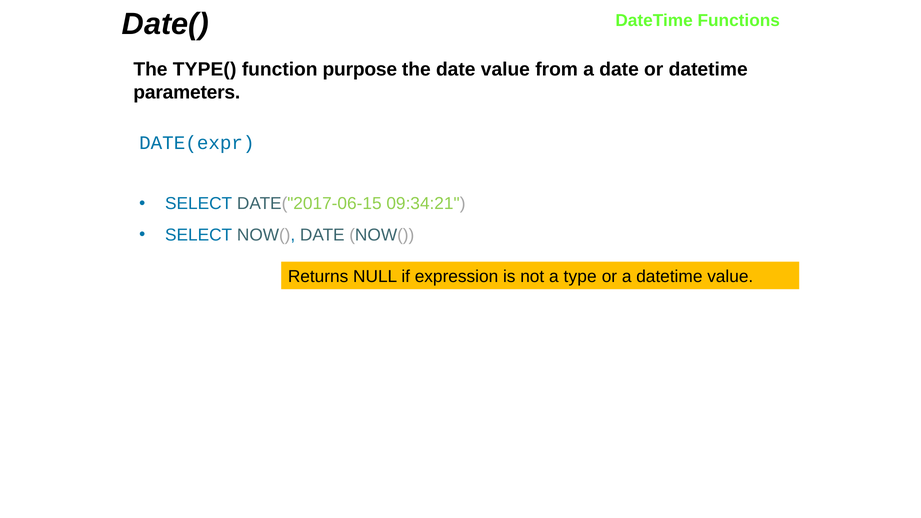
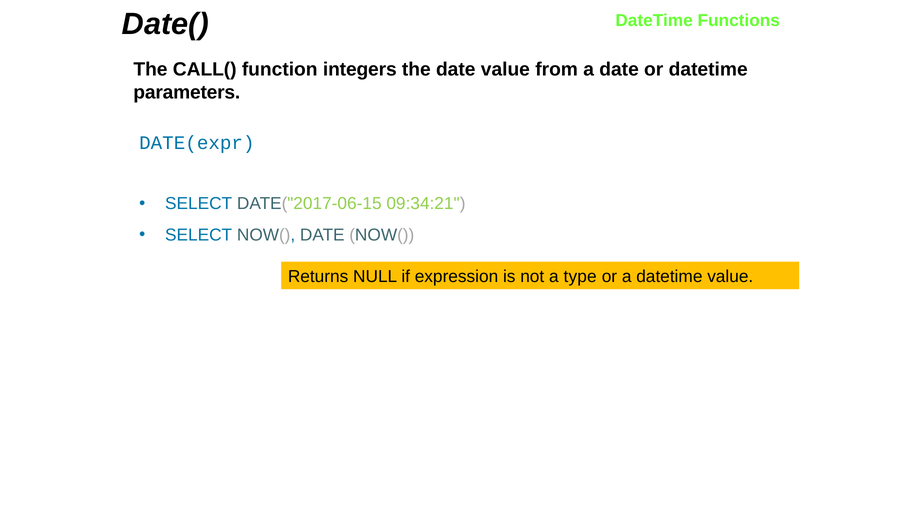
TYPE(: TYPE( -> CALL(
purpose: purpose -> integers
